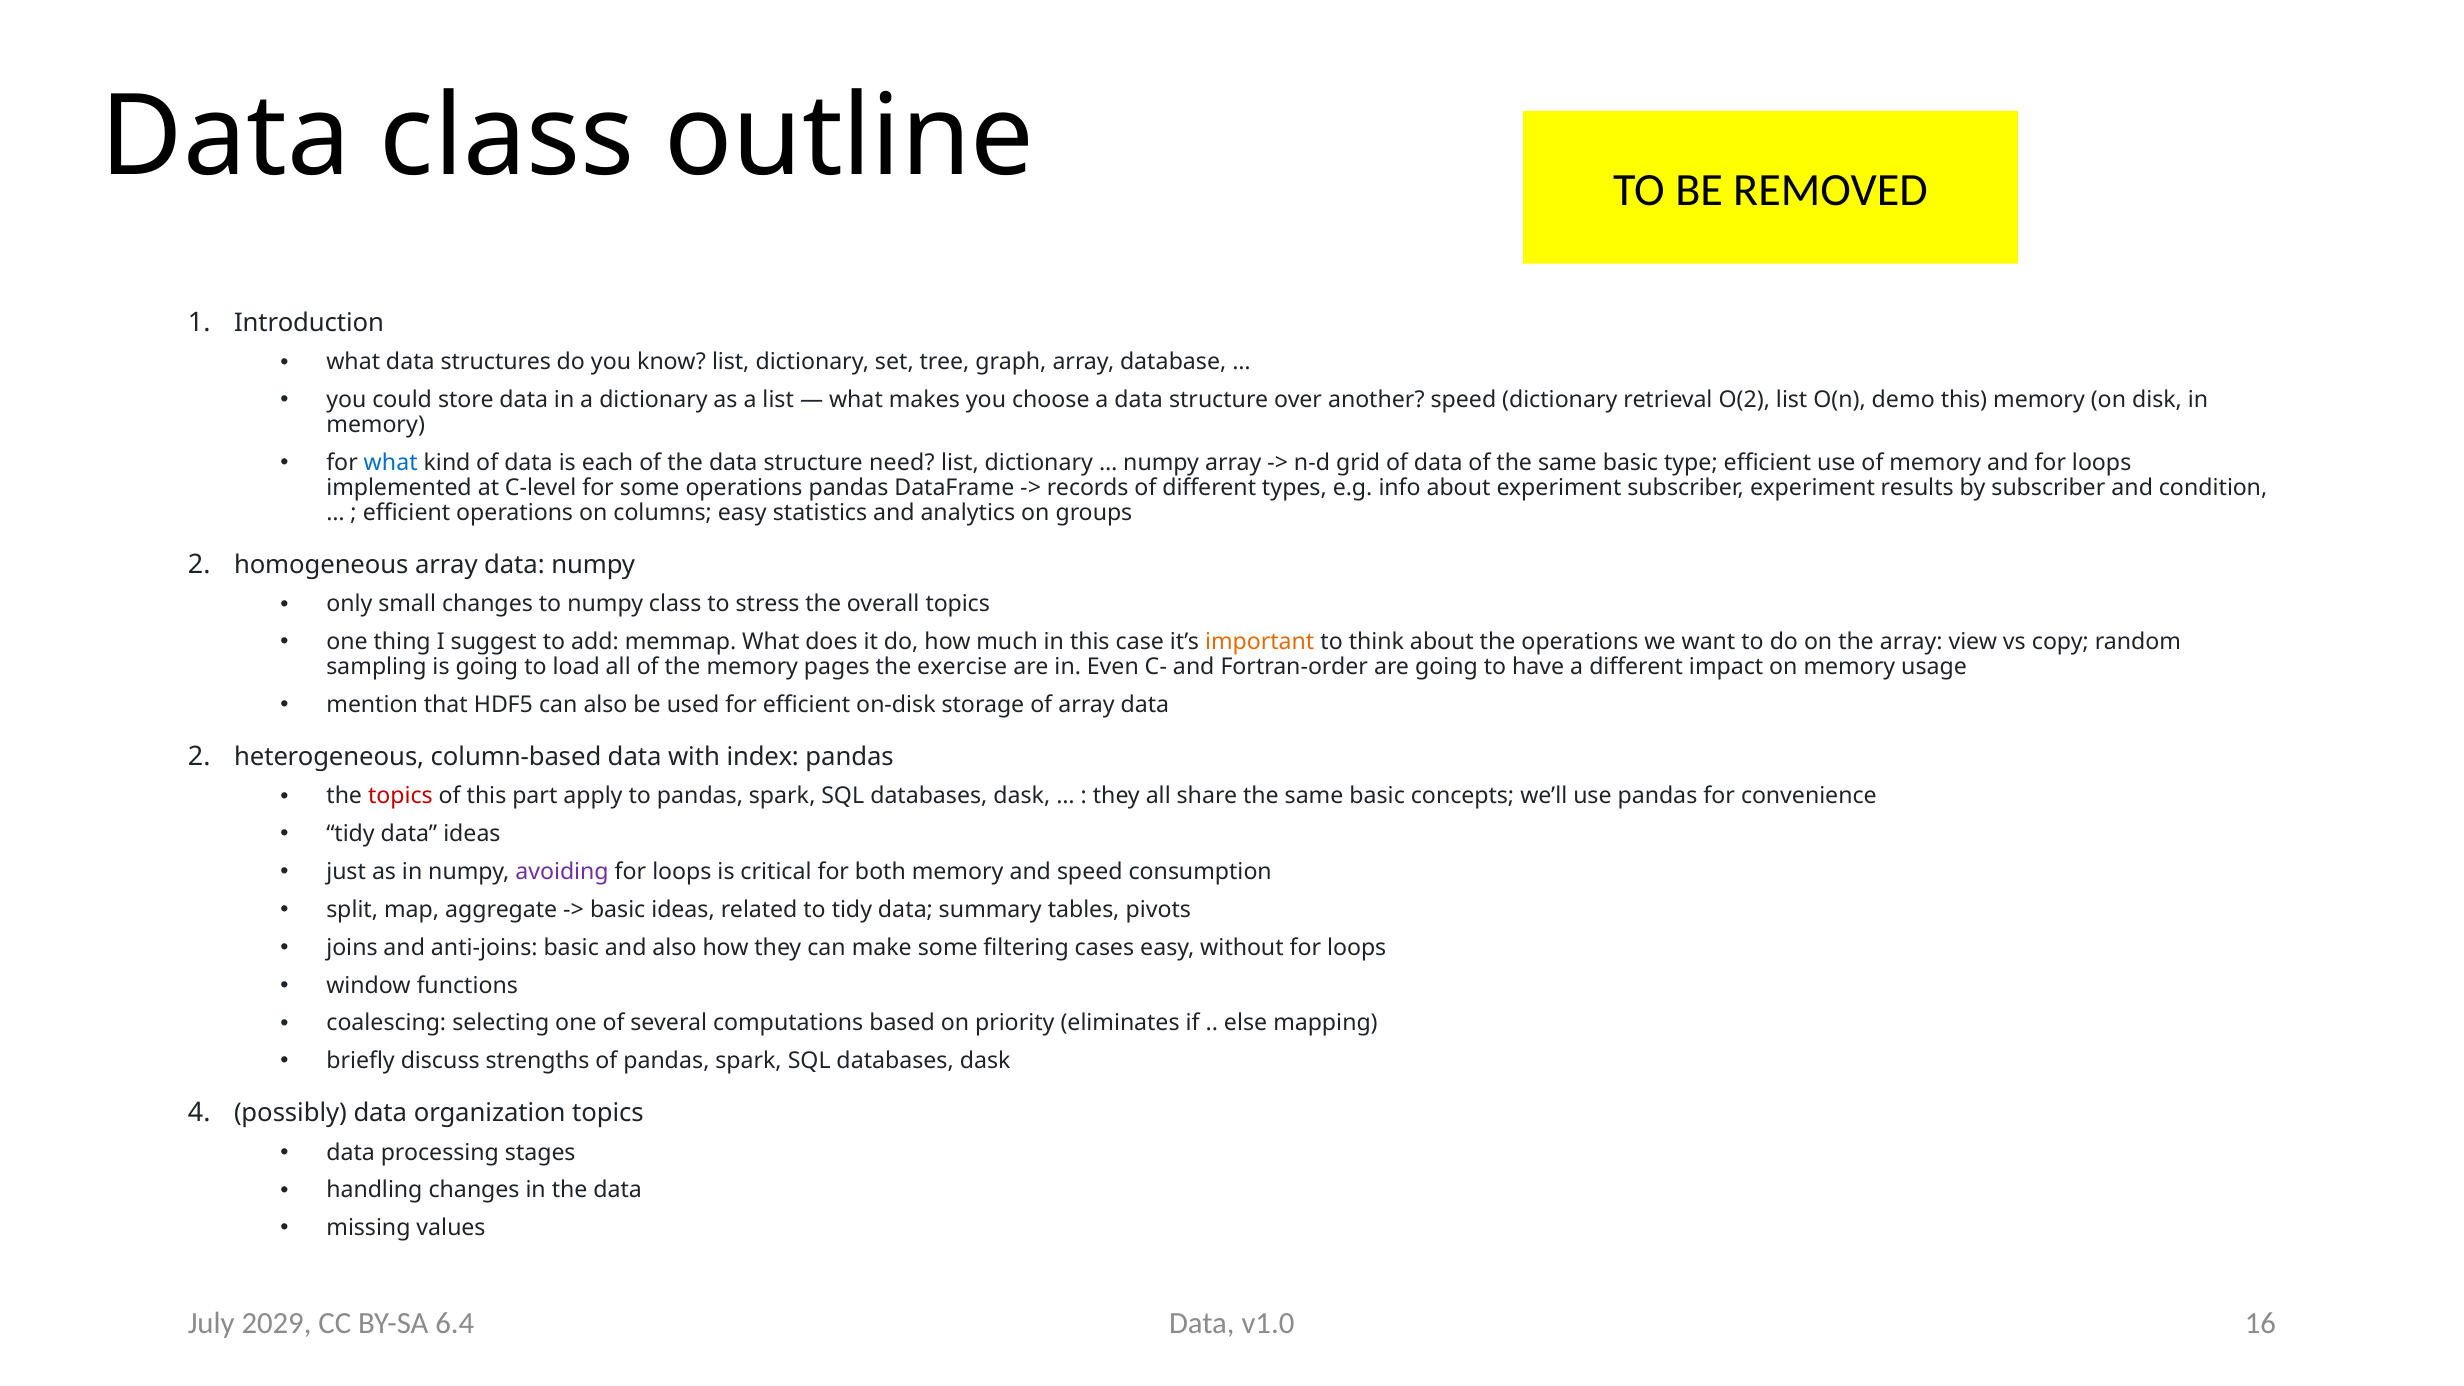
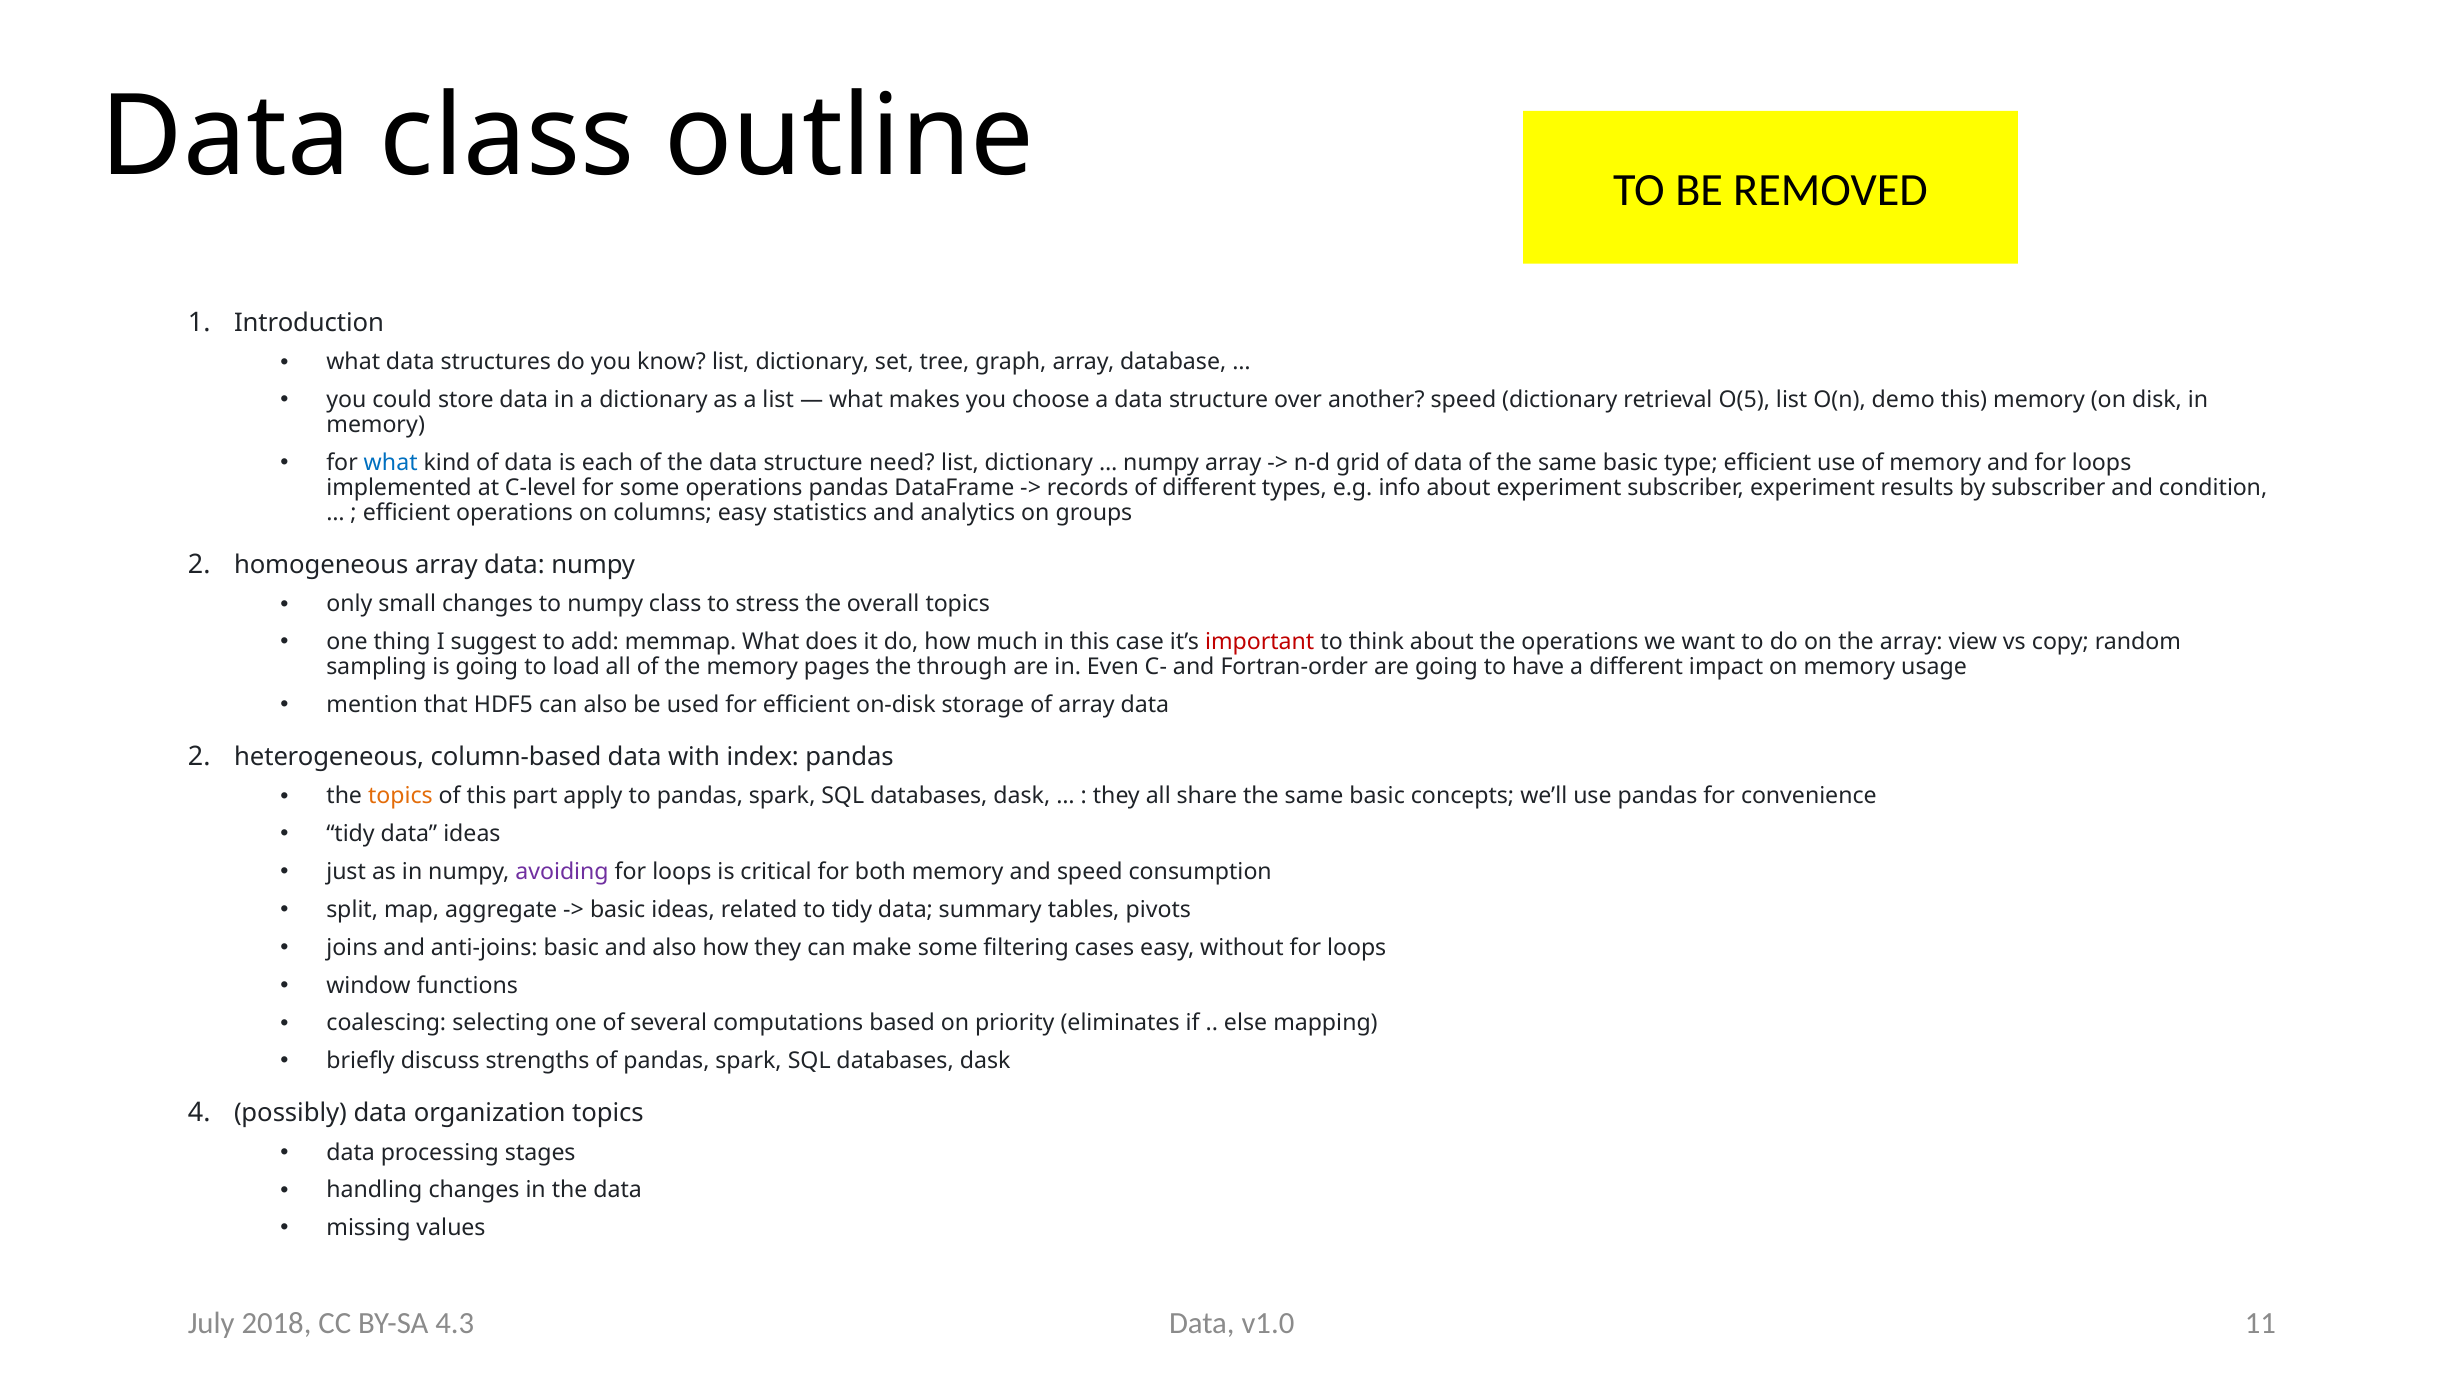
O(2: O(2 -> O(5
important colour: orange -> red
exercise: exercise -> through
topics at (400, 796) colour: red -> orange
16: 16 -> 11
2029: 2029 -> 2018
6.4: 6.4 -> 4.3
